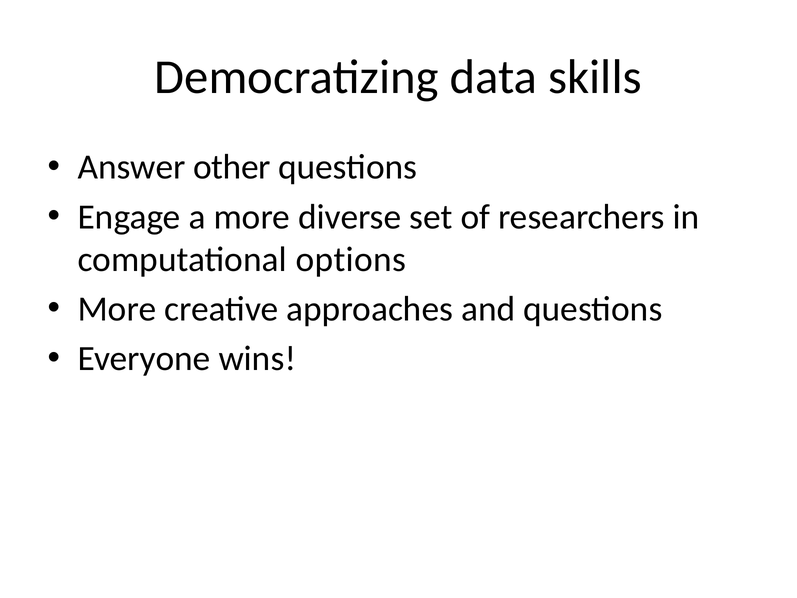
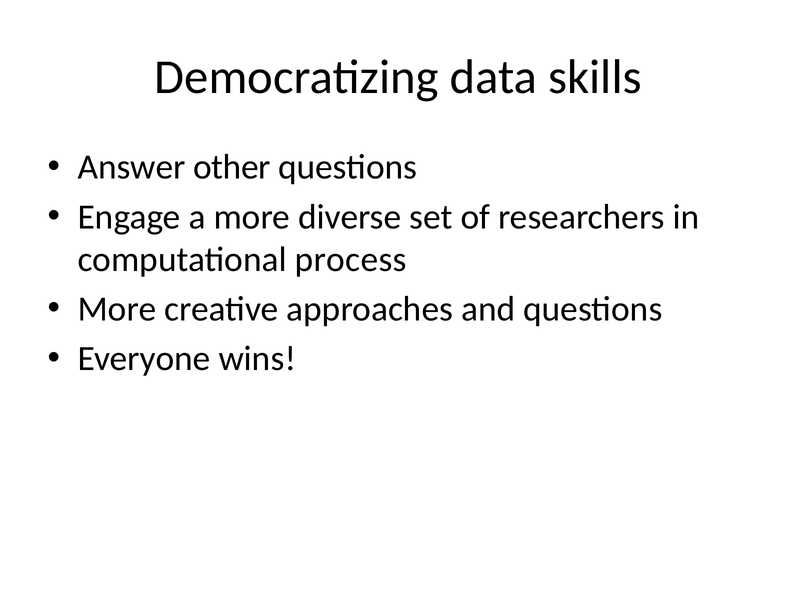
options: options -> process
